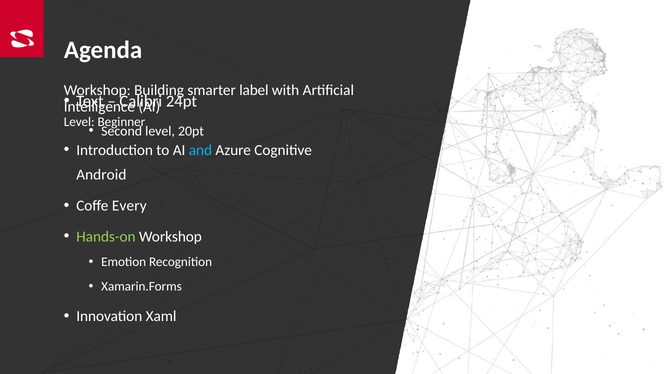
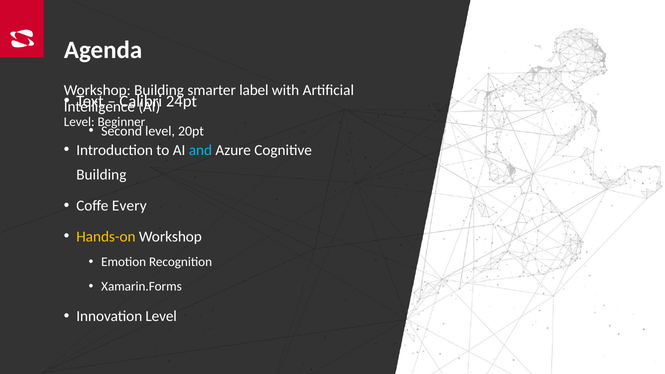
Android at (101, 175): Android -> Building
Hands-on colour: light green -> yellow
Innovation Xaml: Xaml -> Level
